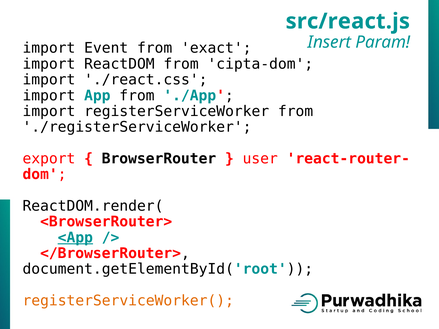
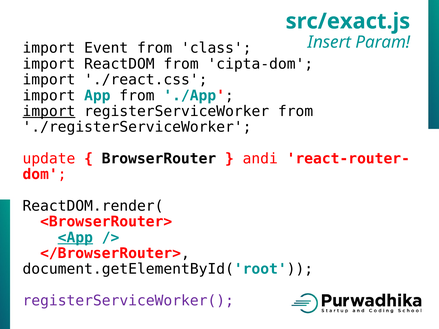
src/react.js: src/react.js -> src/exact.js
exact: exact -> class
import at (49, 111) underline: none -> present
export: export -> update
user: user -> andi
registerServiceWorker( colour: orange -> purple
